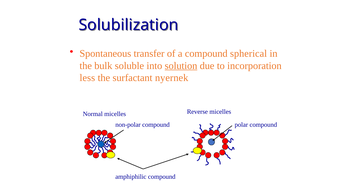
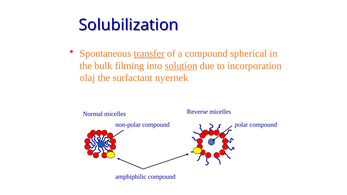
transfer underline: none -> present
soluble: soluble -> filming
less: less -> olaj
